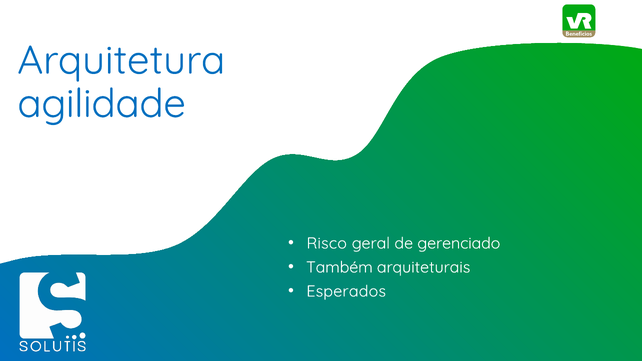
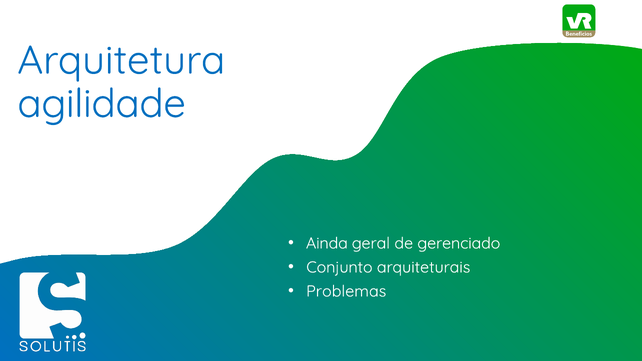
Risco: Risco -> Ainda
Também: Também -> Conjunto
Esperados: Esperados -> Problemas
